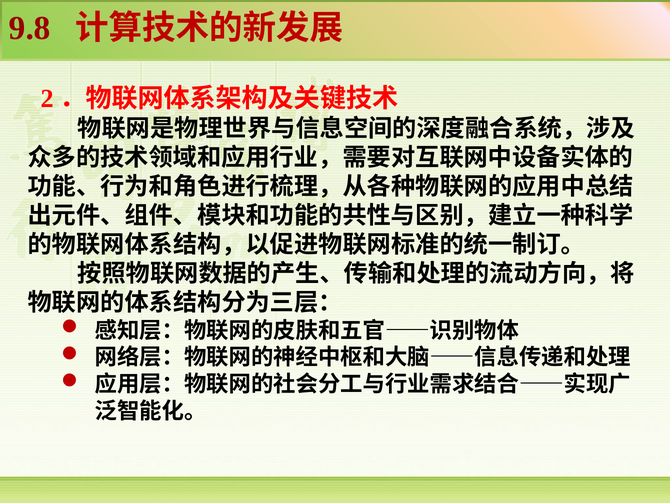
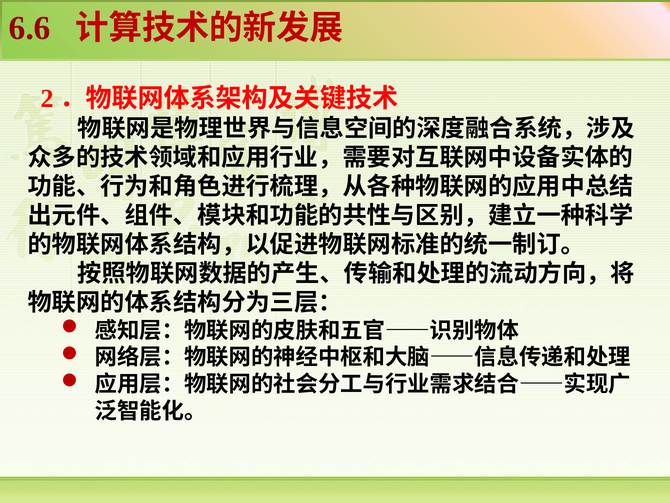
9.8: 9.8 -> 6.6
